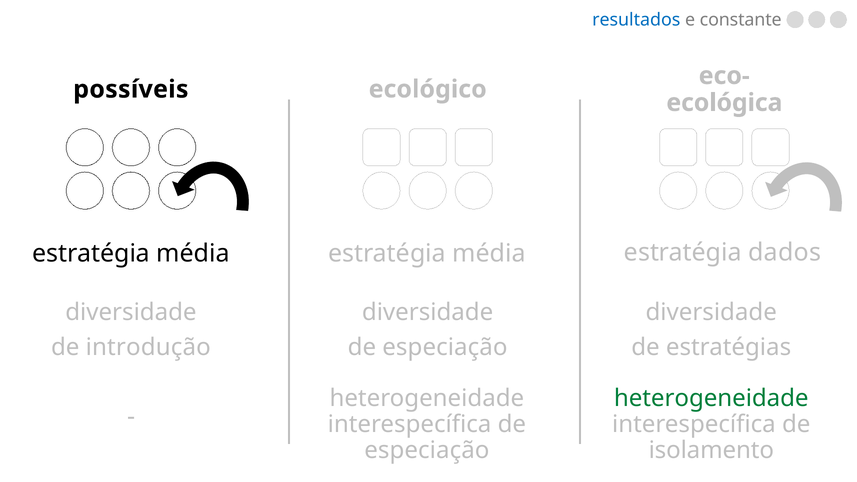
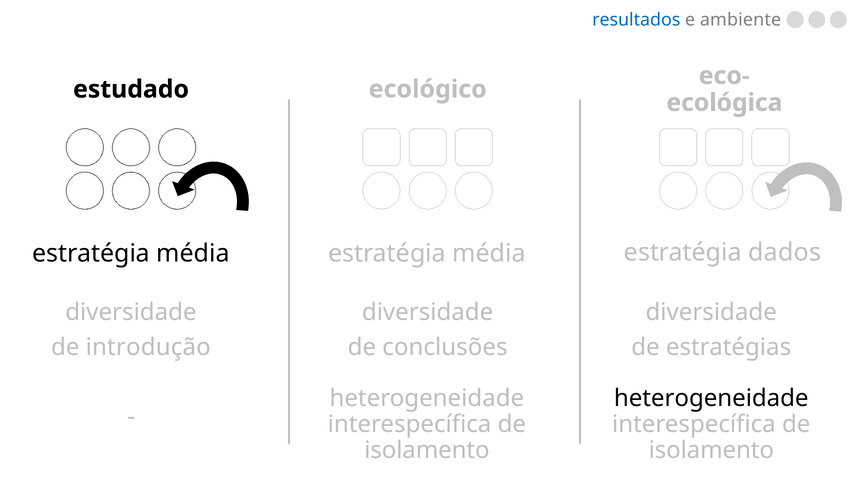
constante: constante -> ambiente
possíveis: possíveis -> estudado
especiação at (445, 347): especiação -> conclusões
heterogeneidade at (711, 398) colour: green -> black
especiação at (427, 450): especiação -> isolamento
